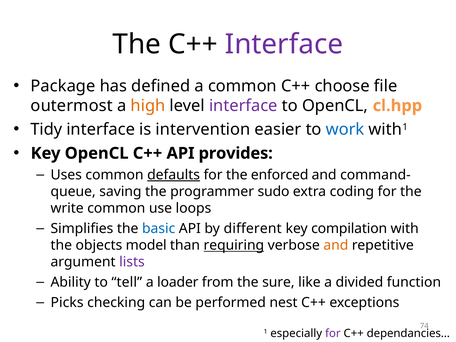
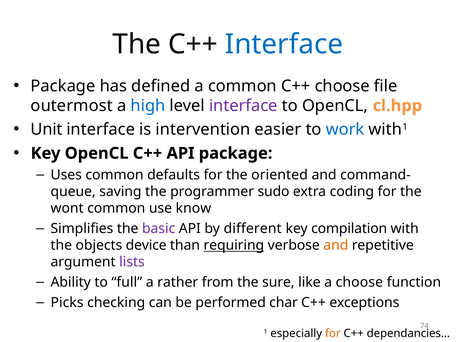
Interface at (284, 44) colour: purple -> blue
high colour: orange -> blue
Tidy: Tidy -> Unit
API provides: provides -> package
defaults underline: present -> none
enforced: enforced -> oriented
write: write -> wont
loops: loops -> know
basic colour: blue -> purple
model: model -> device
tell: tell -> full
loader: loader -> rather
a divided: divided -> choose
nest: nest -> char
for at (333, 333) colour: purple -> orange
